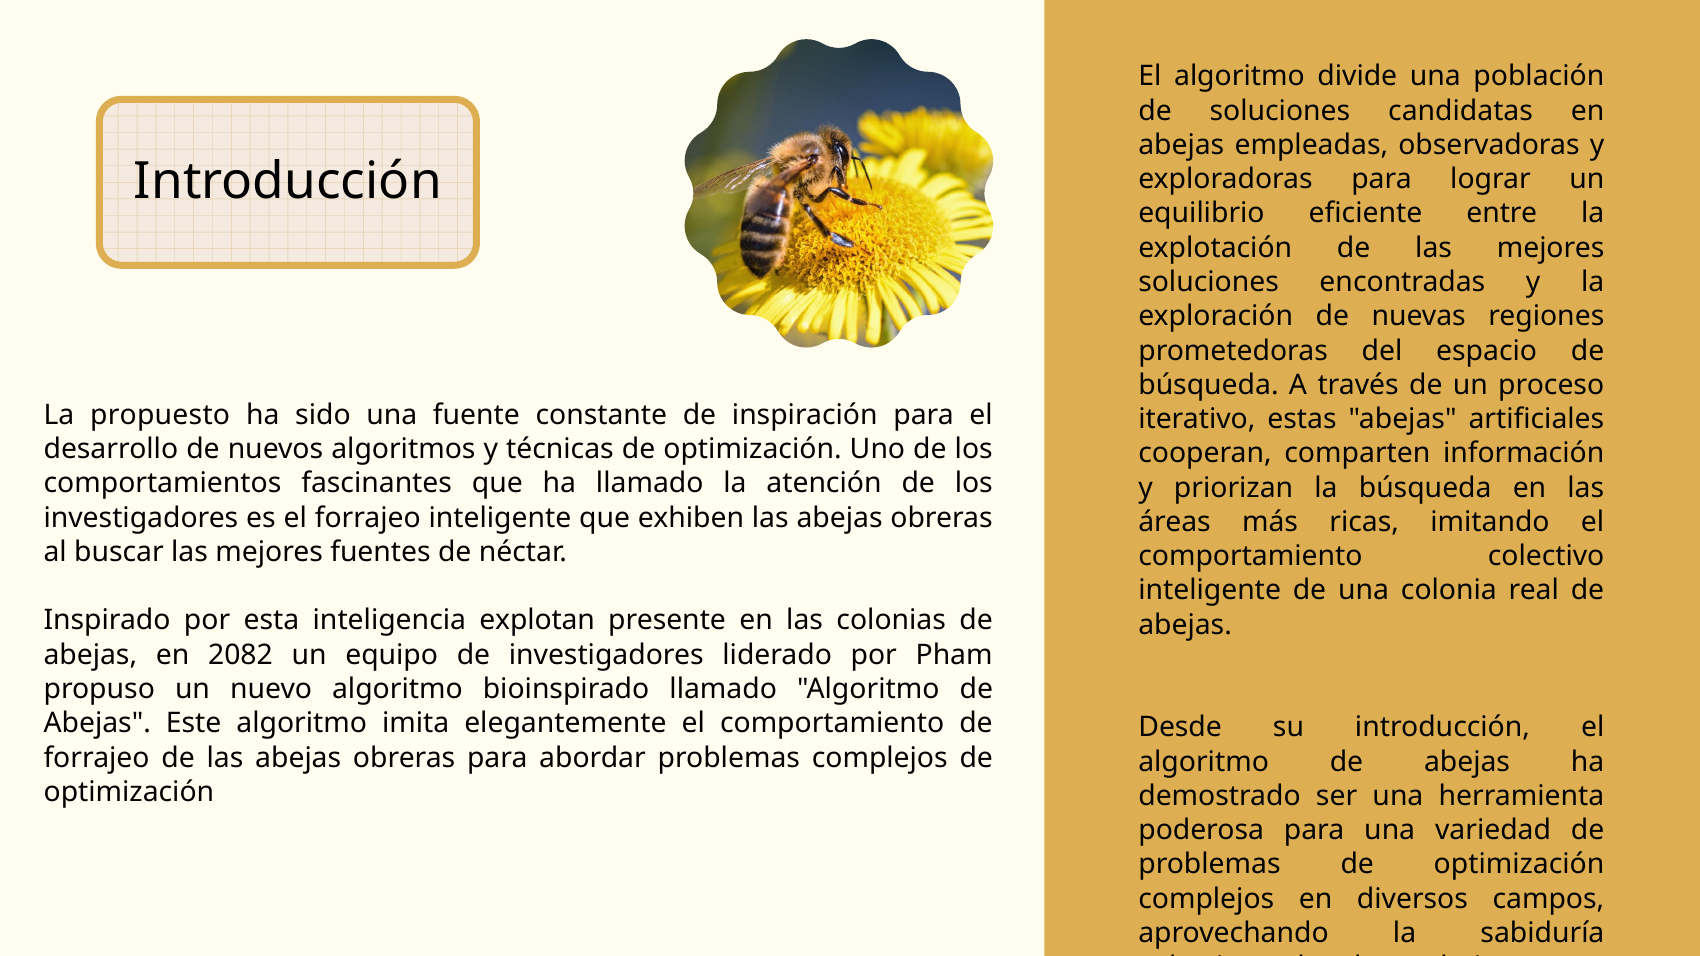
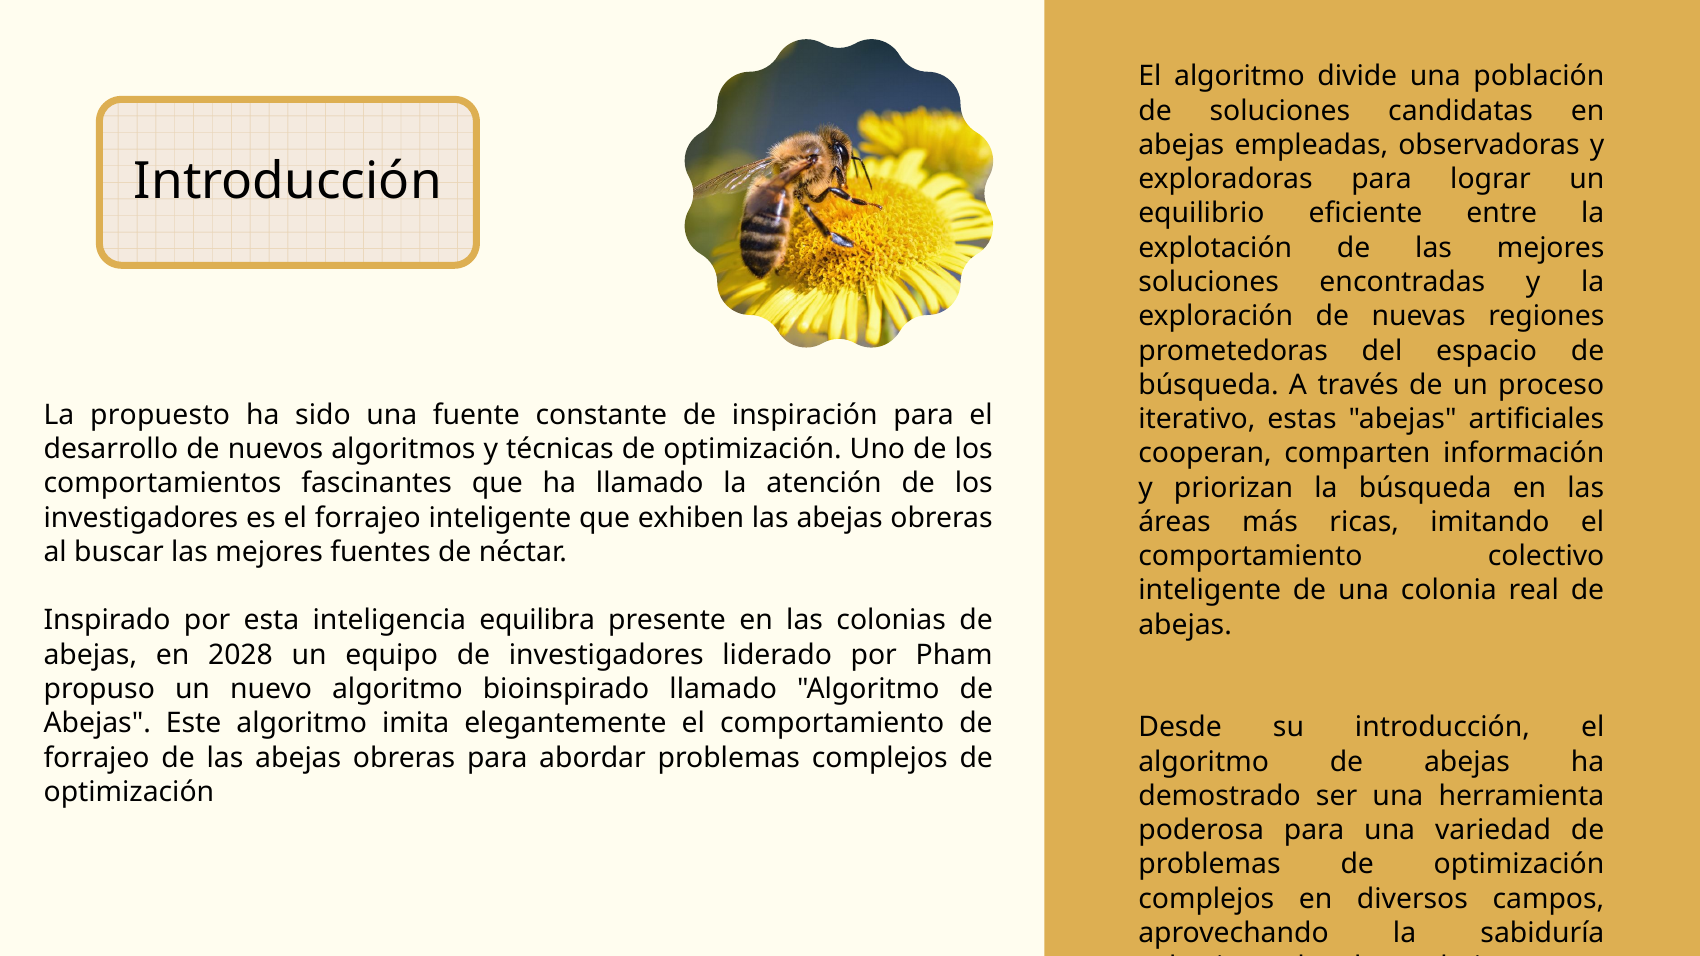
explotan: explotan -> equilibra
2082: 2082 -> 2028
